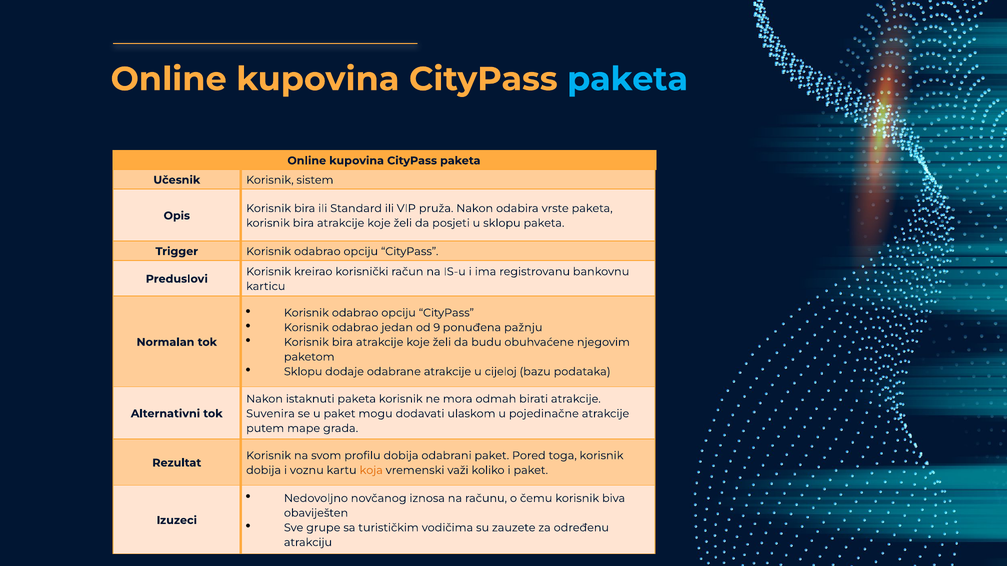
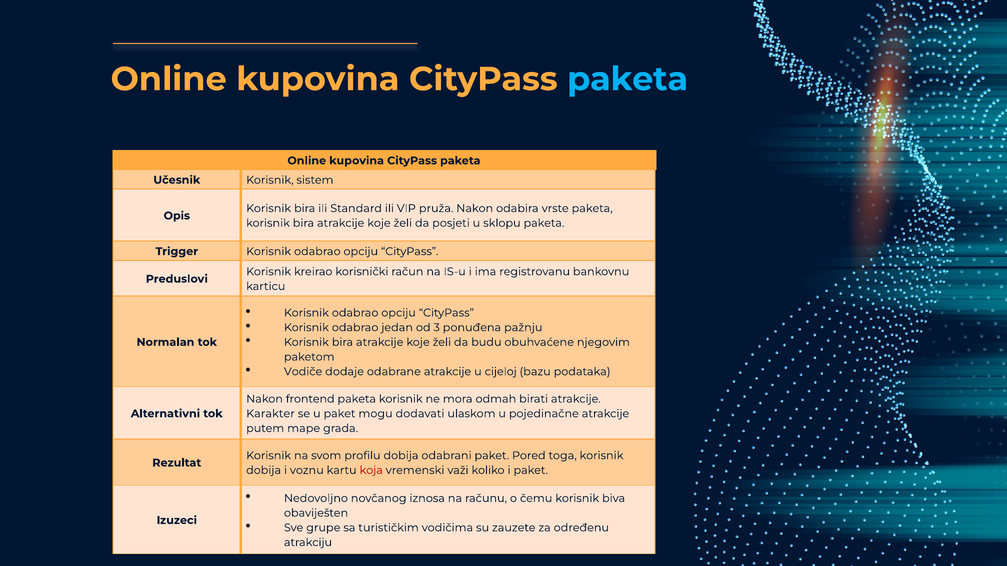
9: 9 -> 3
Sklopu at (303, 372): Sklopu -> Vodiče
istaknuti: istaknuti -> frontend
Suvenira: Suvenira -> Karakter
koja colour: orange -> red
